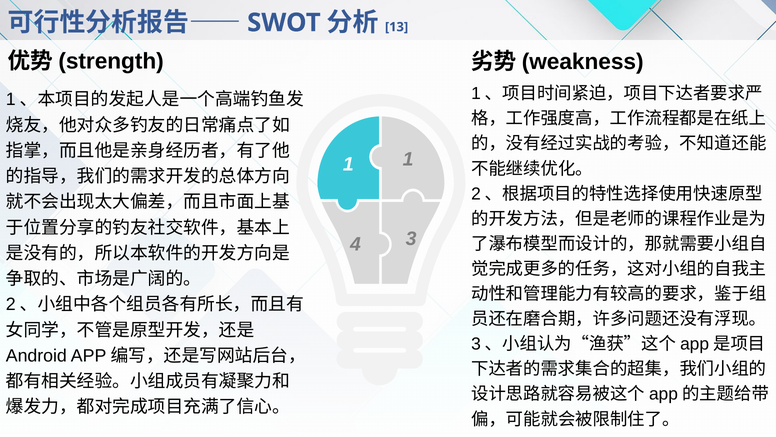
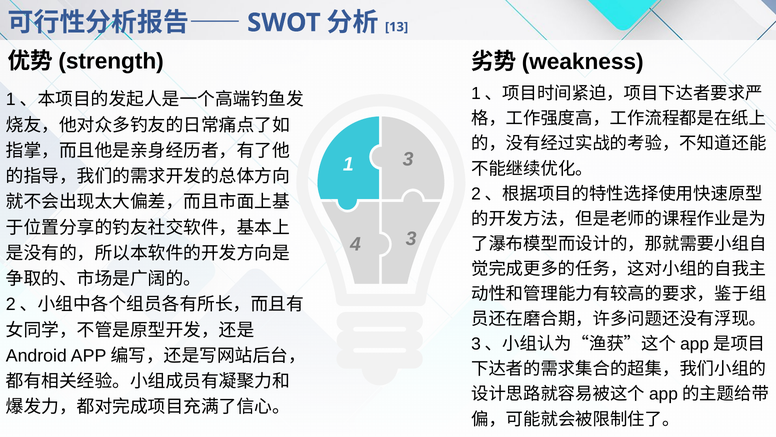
1 1: 1 -> 3
